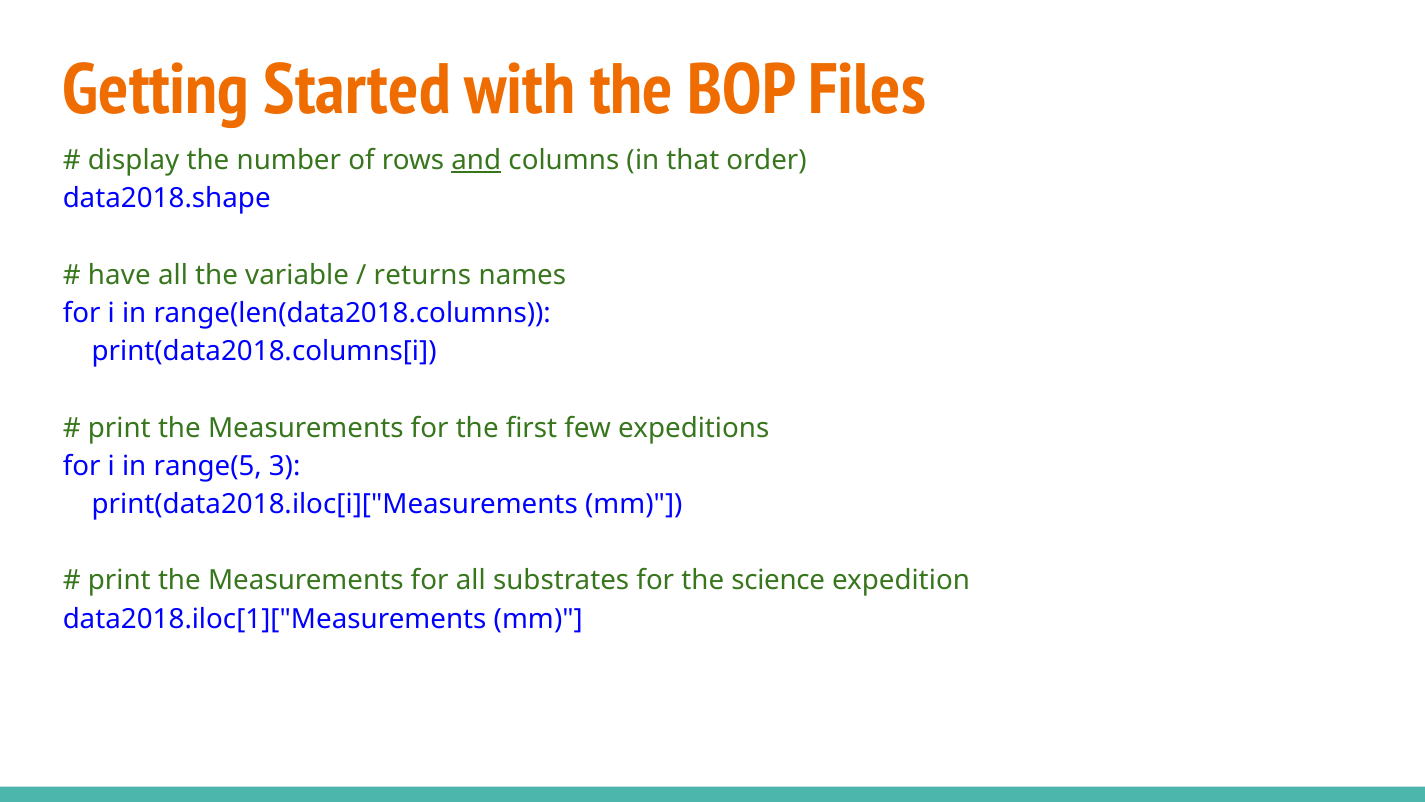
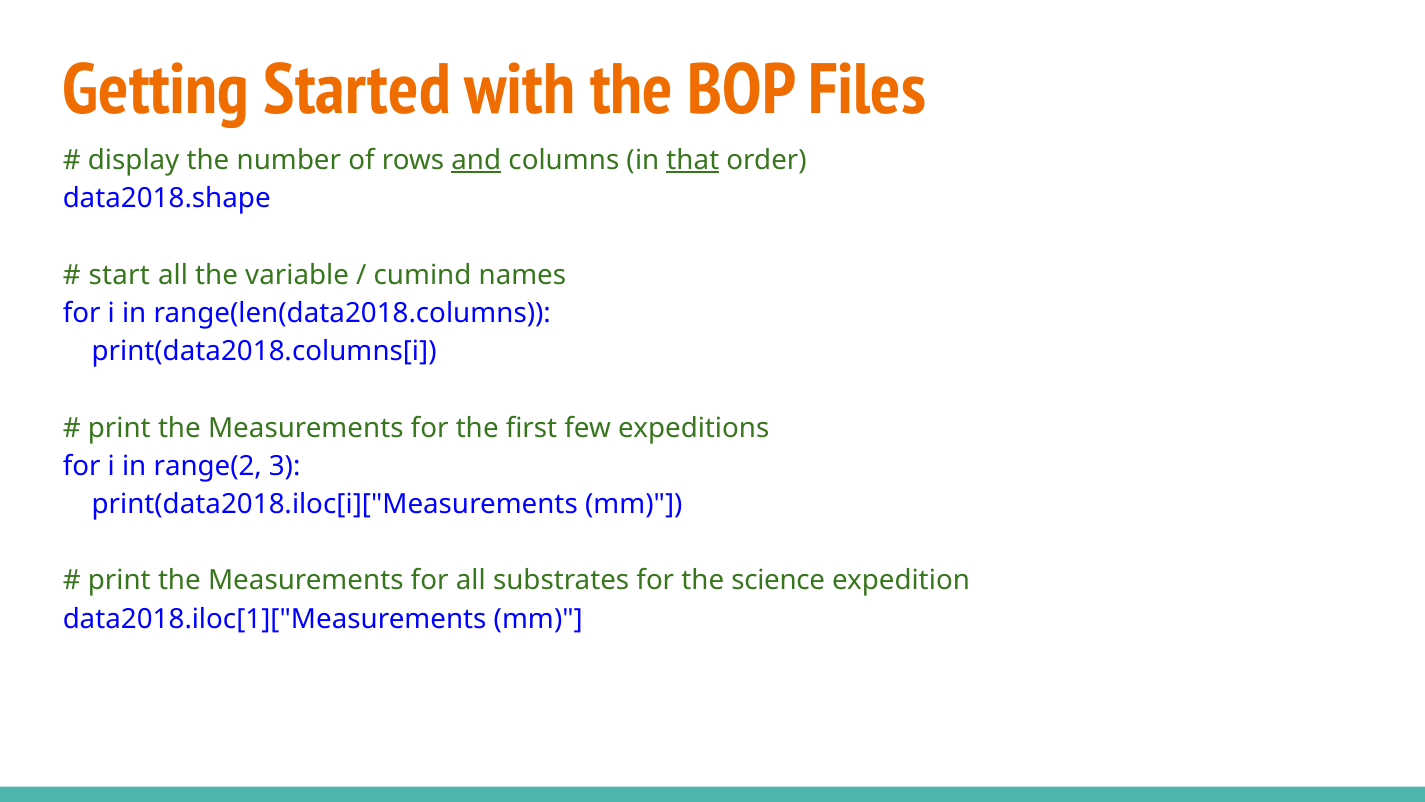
that underline: none -> present
have: have -> start
returns: returns -> cumind
range(5: range(5 -> range(2
